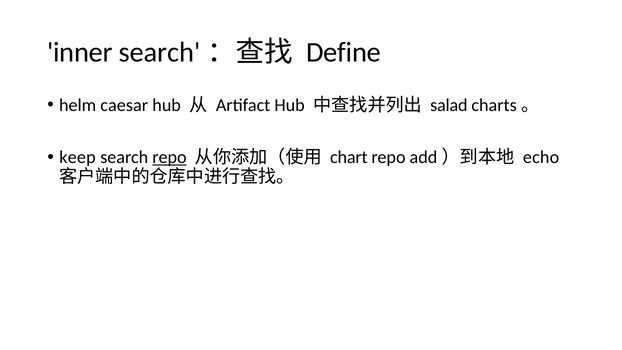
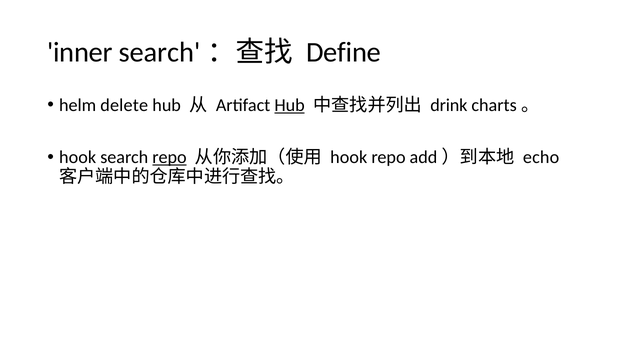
caesar: caesar -> delete
Hub at (290, 105) underline: none -> present
salad: salad -> drink
keep at (78, 157): keep -> hook
chart at (349, 157): chart -> hook
